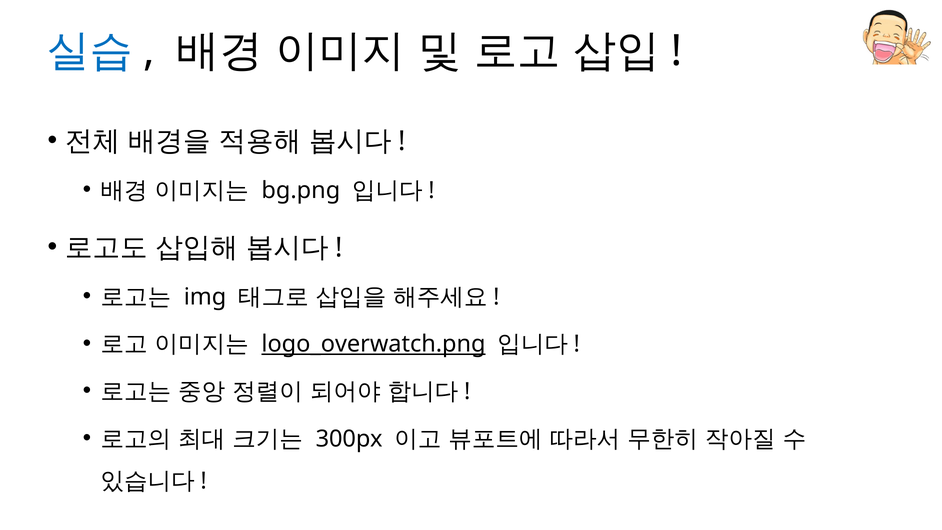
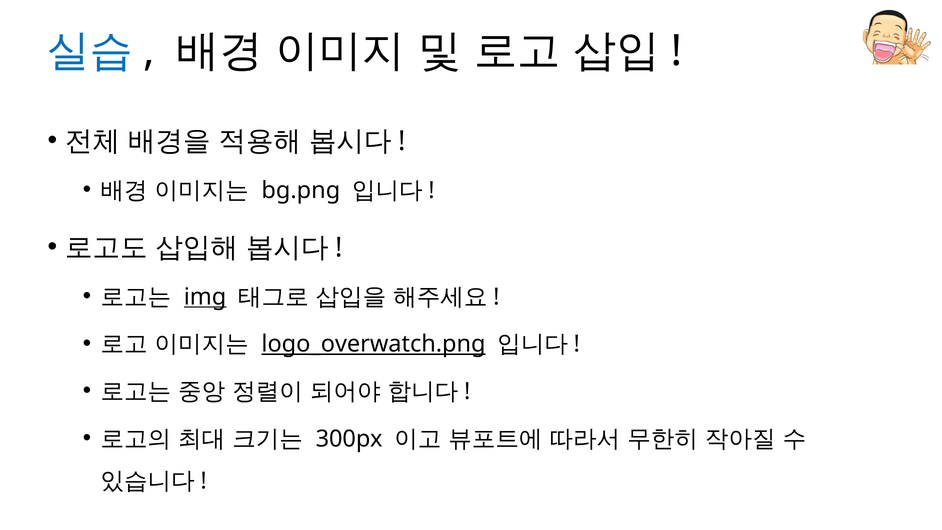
img underline: none -> present
